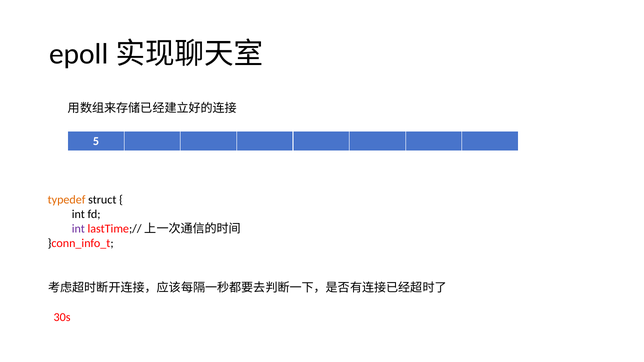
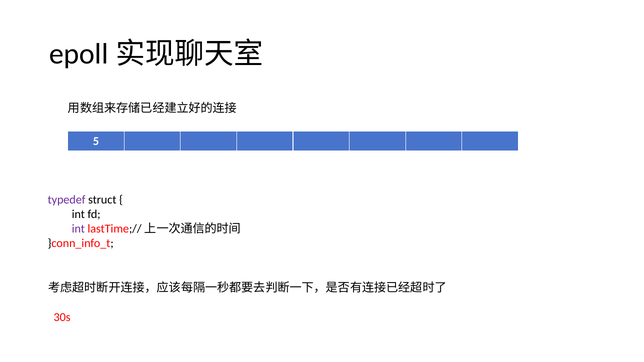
typedef colour: orange -> purple
